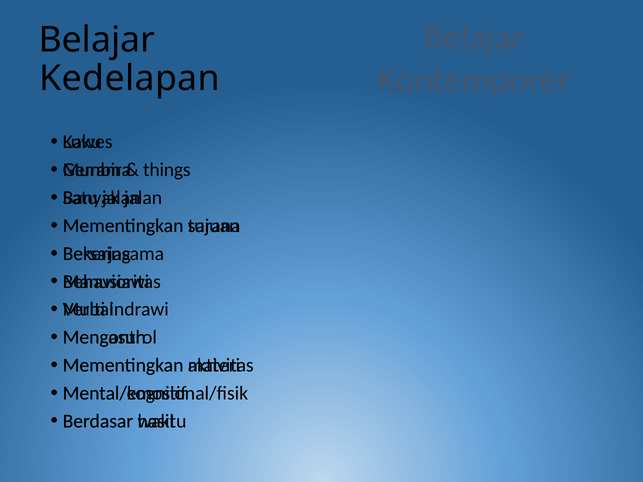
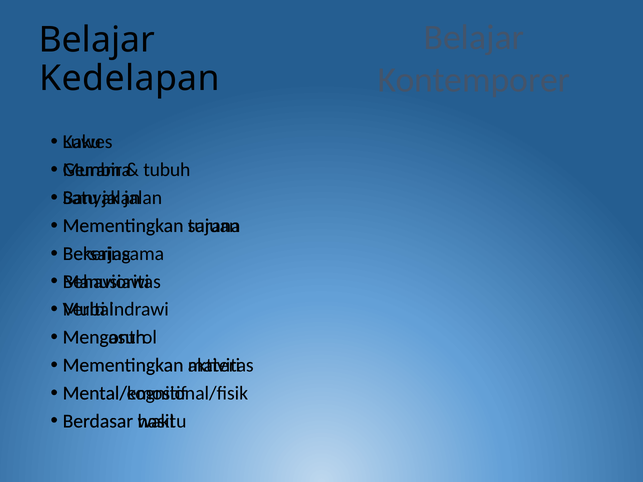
things: things -> tubuh
